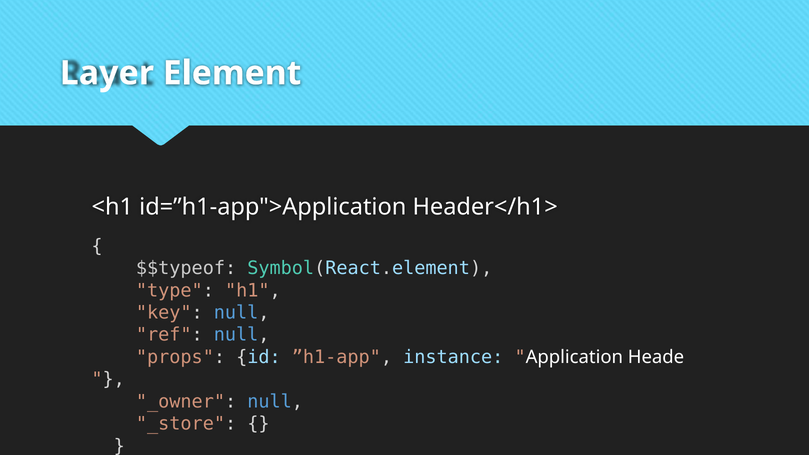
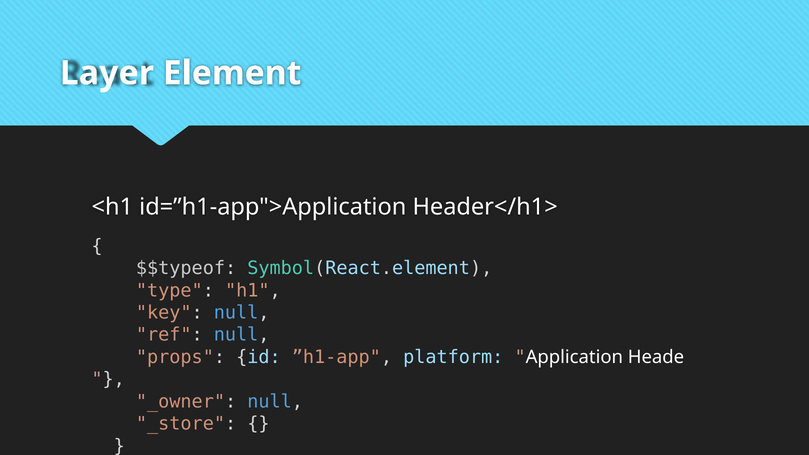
instance: instance -> platform
